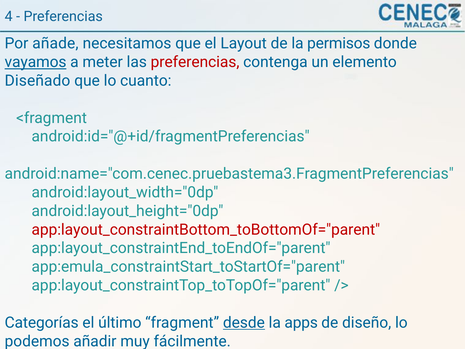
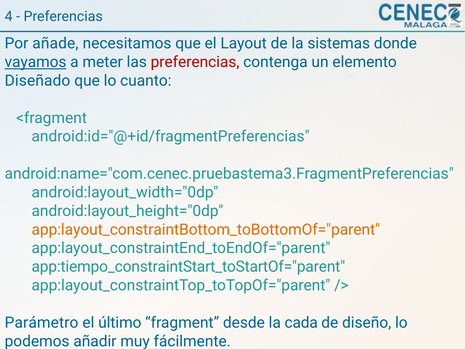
permisos: permisos -> sistemas
app:layout_constraintBottom_toBottomOf="parent colour: red -> orange
app:emula_constraintStart_toStartOf="parent: app:emula_constraintStart_toStartOf="parent -> app:tiempo_constraintStart_toStartOf="parent
Categorías: Categorías -> Parámetro
desde underline: present -> none
apps: apps -> cada
